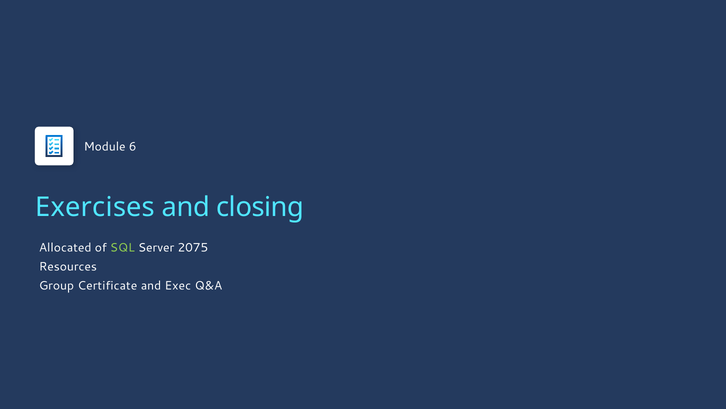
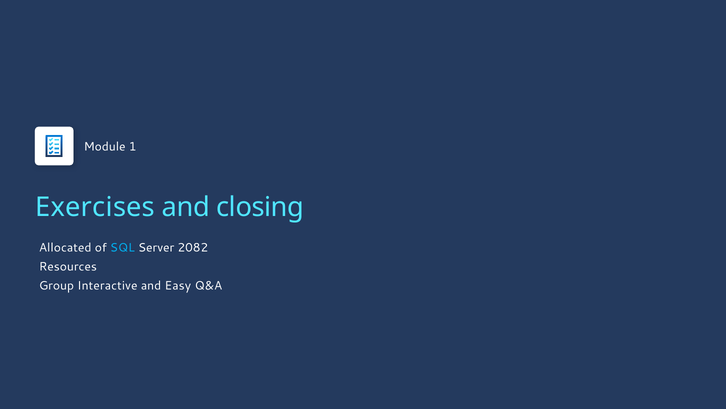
6: 6 -> 1
SQL colour: light green -> light blue
2075: 2075 -> 2082
Certificate: Certificate -> Interactive
Exec: Exec -> Easy
